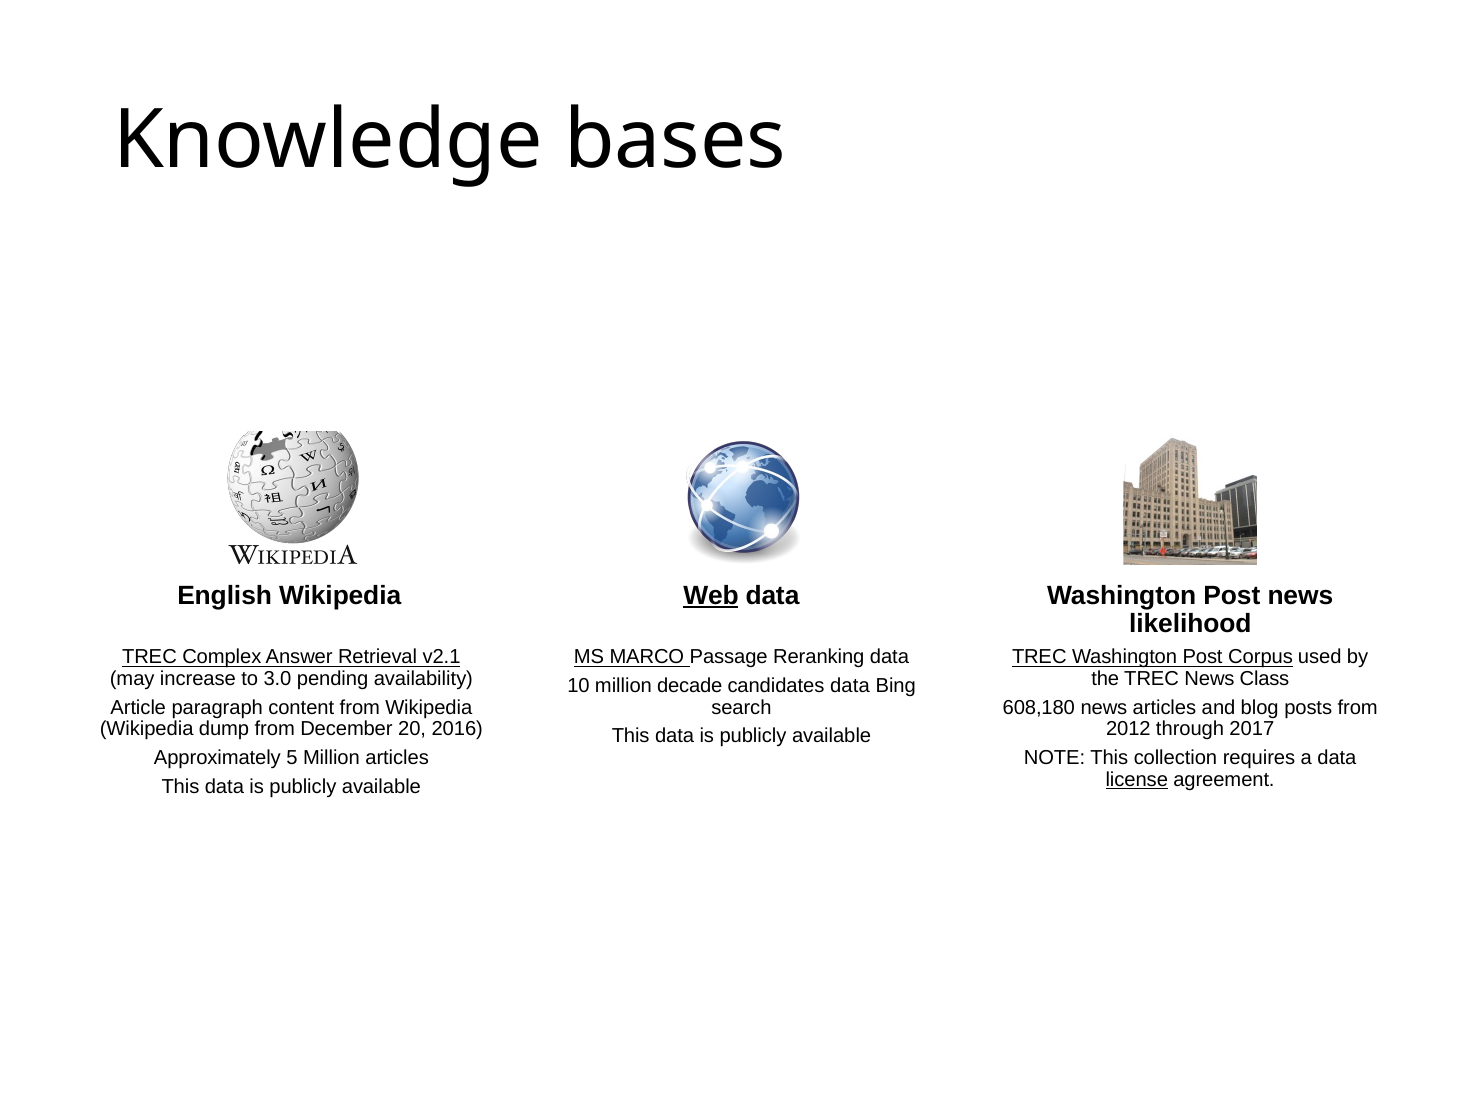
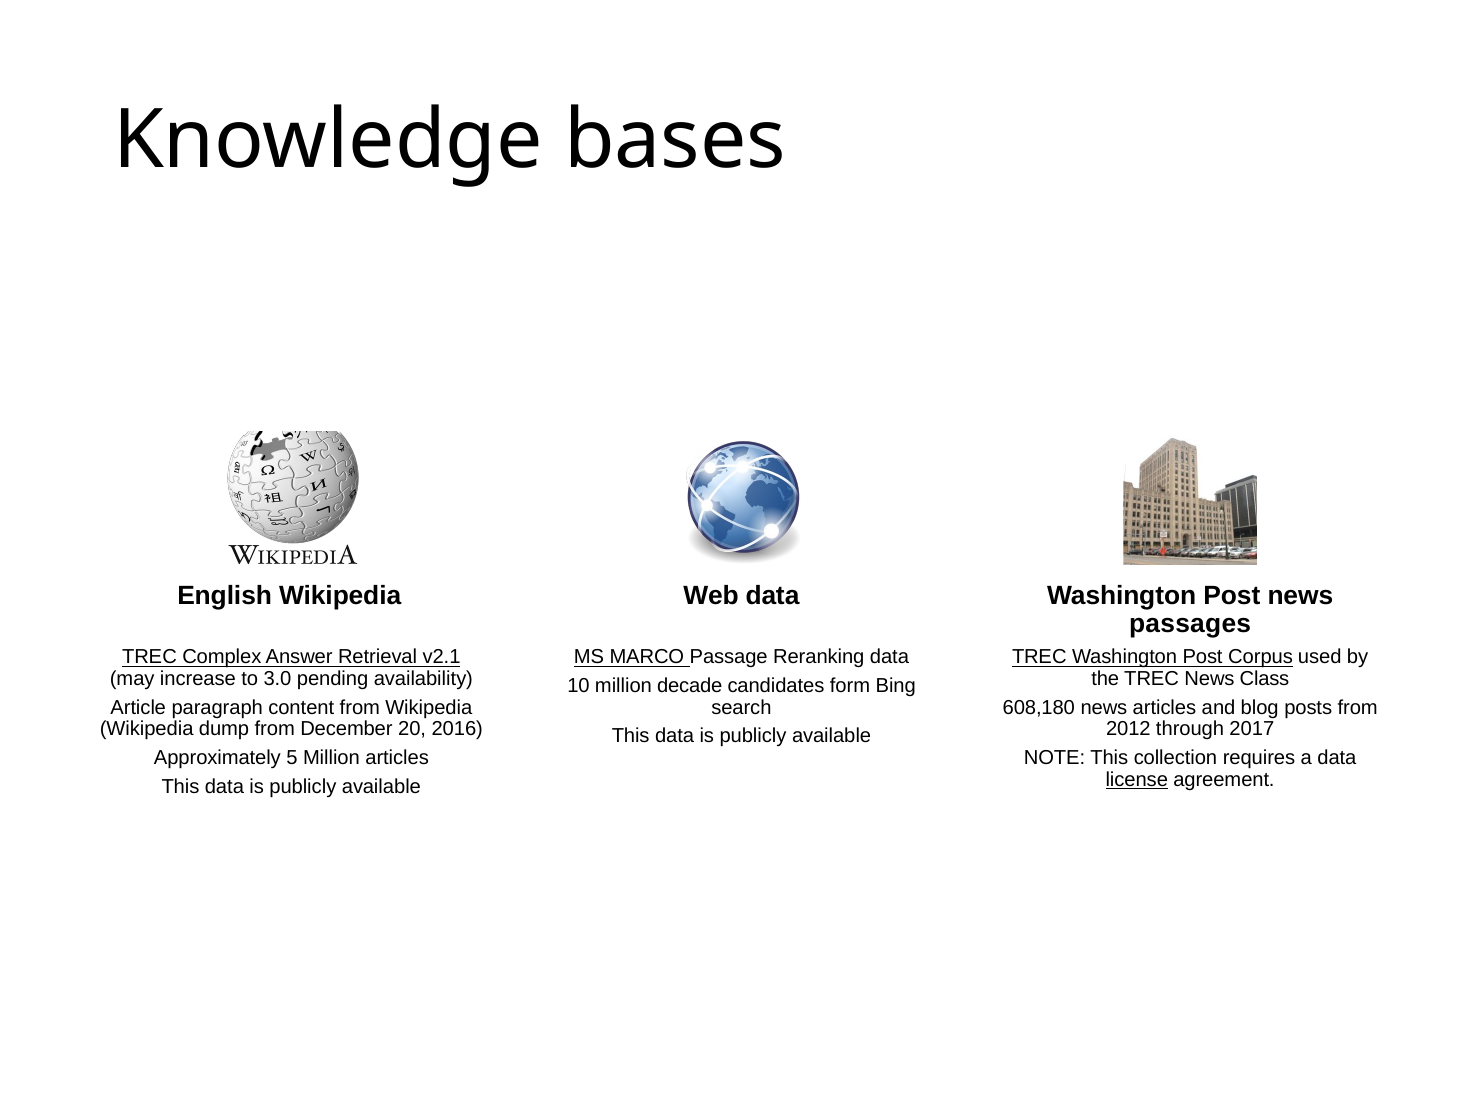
Web underline: present -> none
likelihood: likelihood -> passages
candidates data: data -> form
